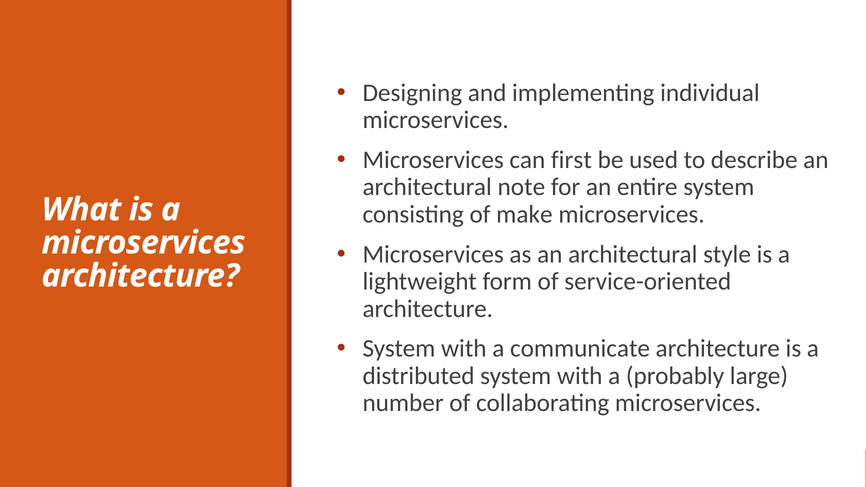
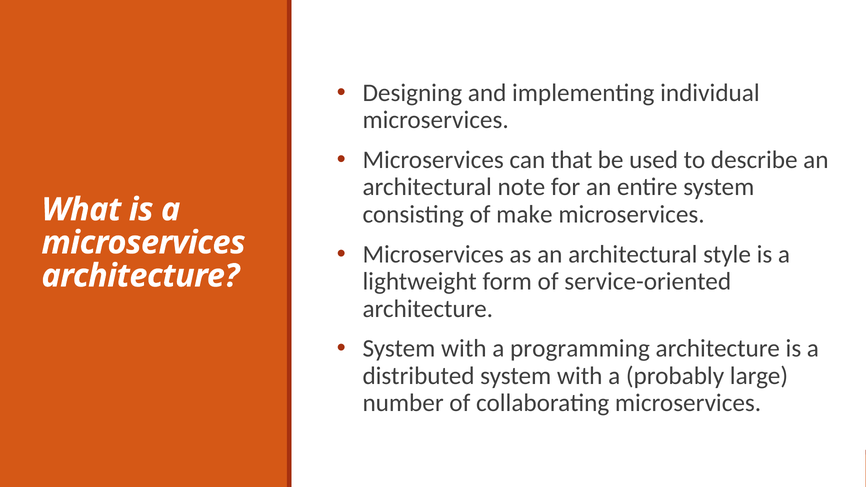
first: first -> that
communicate: communicate -> programming
